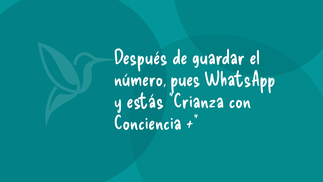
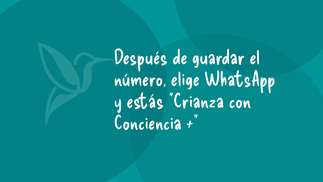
pues: pues -> elige
